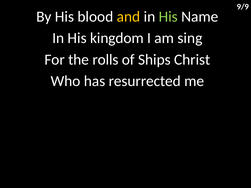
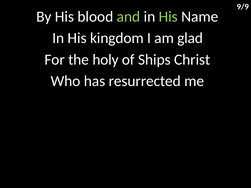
and colour: yellow -> light green
sing: sing -> glad
rolls: rolls -> holy
